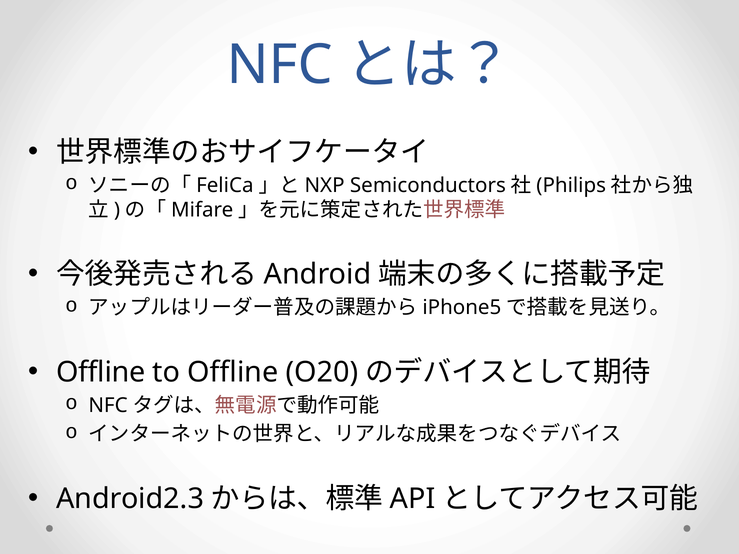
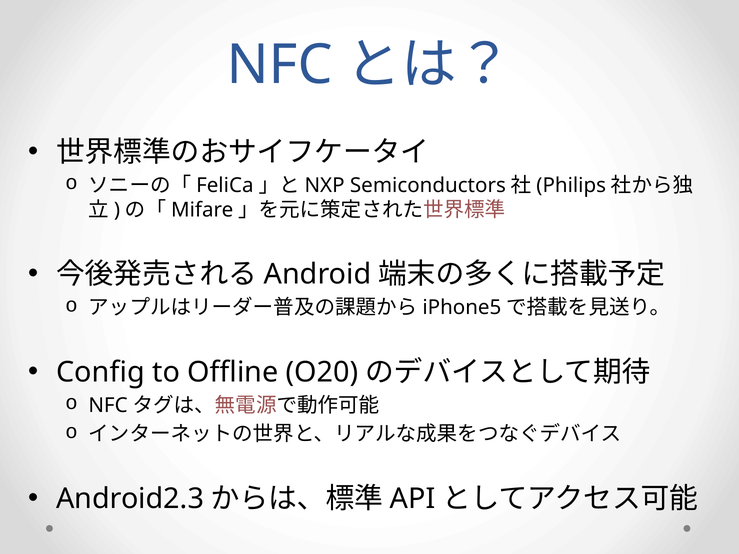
Offline at (101, 372): Offline -> Config
